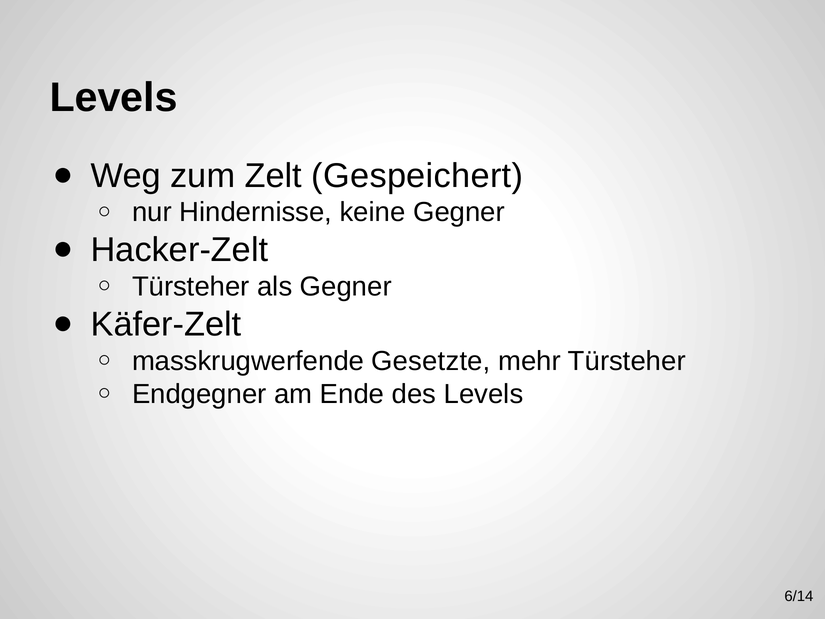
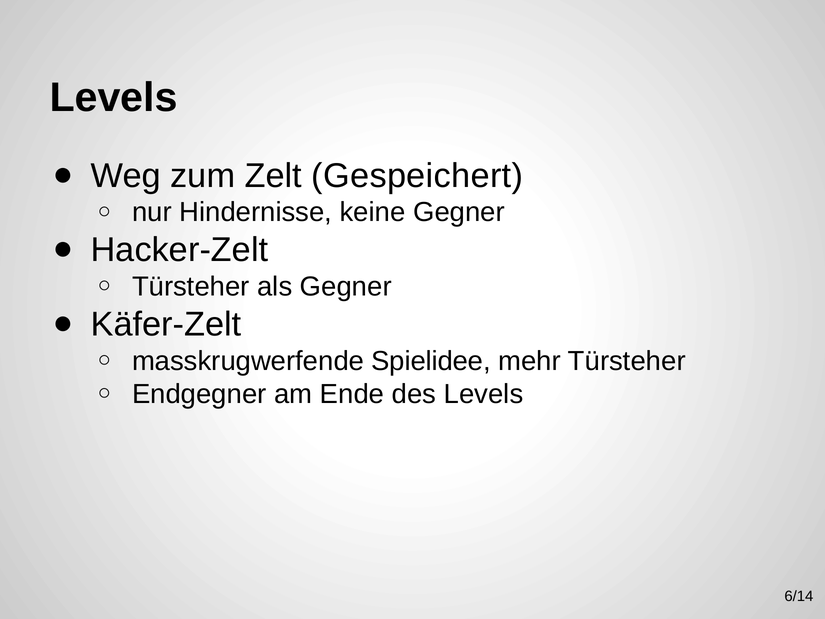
Gesetzte: Gesetzte -> Spielidee
